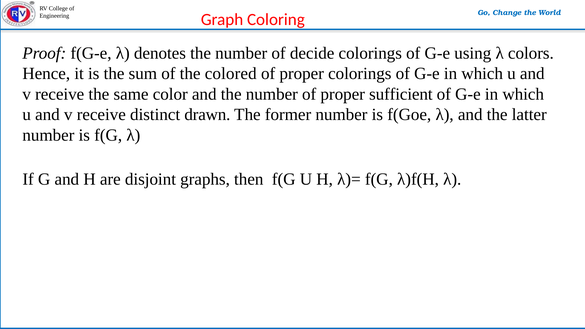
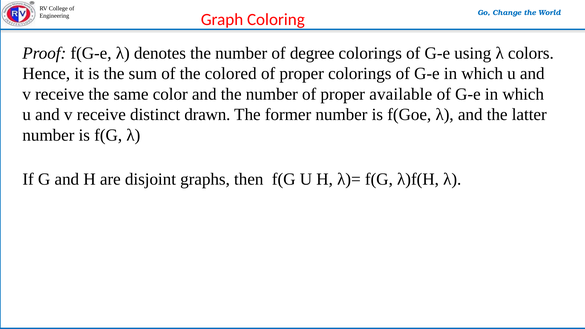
decide: decide -> degree
sufficient: sufficient -> available
